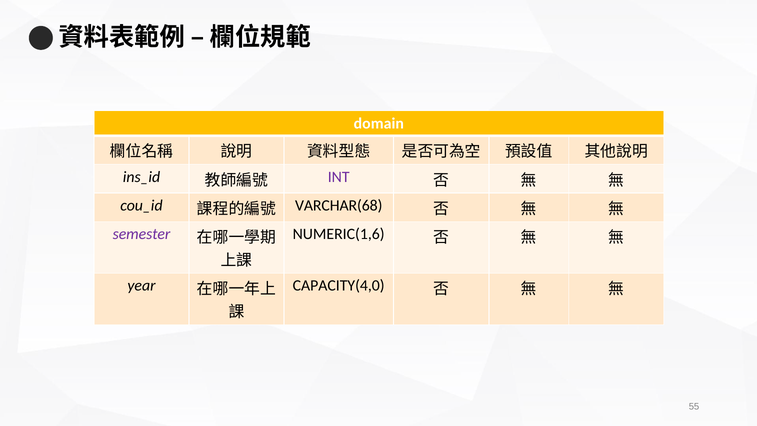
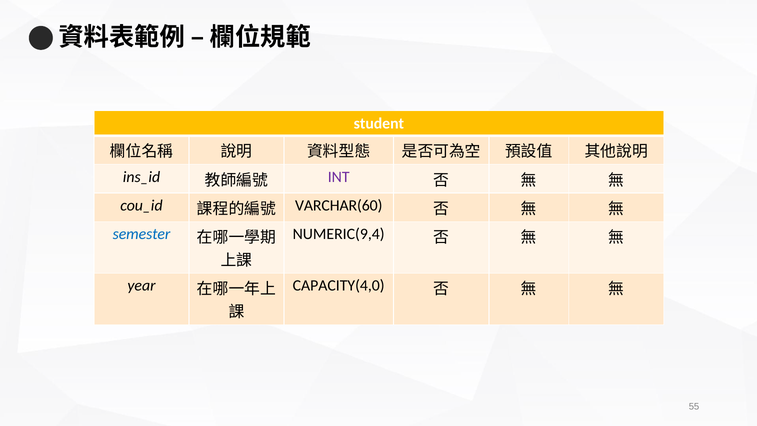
domain: domain -> student
VARCHAR(68: VARCHAR(68 -> VARCHAR(60
semester colour: purple -> blue
NUMERIC(1,6: NUMERIC(1,6 -> NUMERIC(9,4
